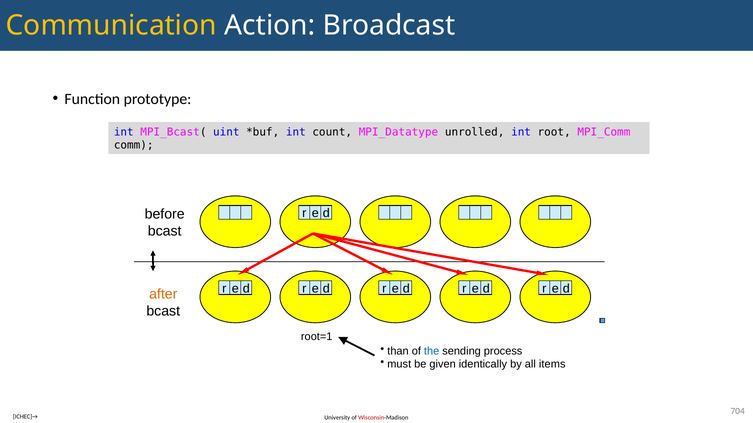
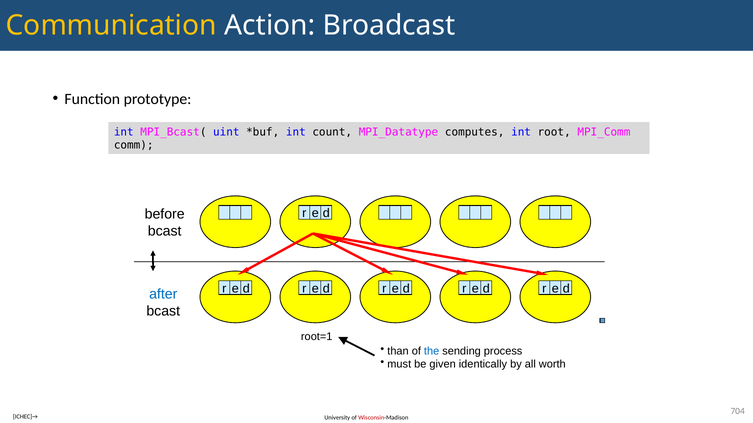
unrolled: unrolled -> computes
after colour: orange -> blue
items: items -> worth
